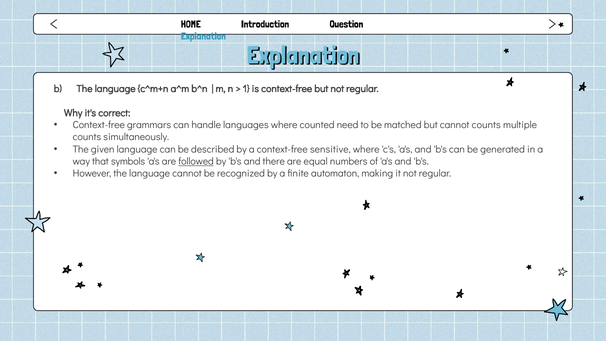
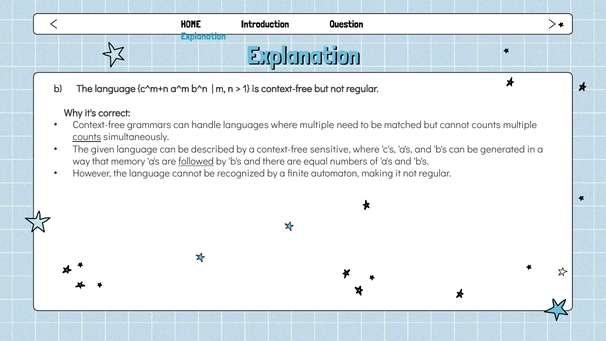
where counted: counted -> multiple
counts at (87, 137) underline: none -> present
symbols: symbols -> memory
